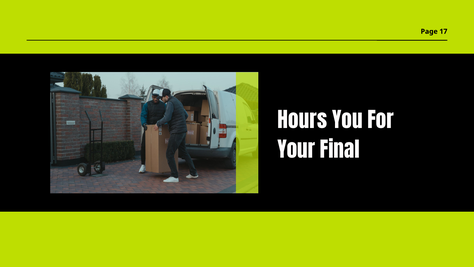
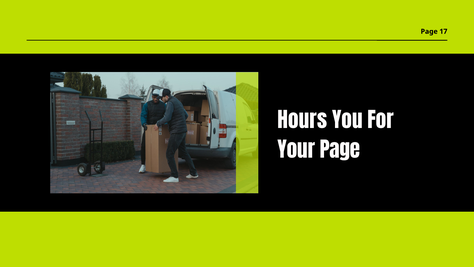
Your Final: Final -> Page
